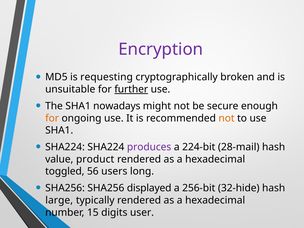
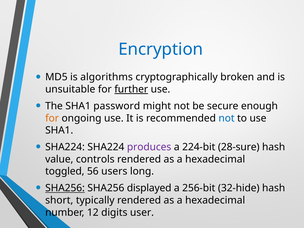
Encryption colour: purple -> blue
requesting: requesting -> algorithms
nowadays: nowadays -> password
not at (227, 118) colour: orange -> blue
28-mail: 28-mail -> 28-sure
product: product -> controls
SHA256 at (65, 188) underline: none -> present
large: large -> short
15: 15 -> 12
